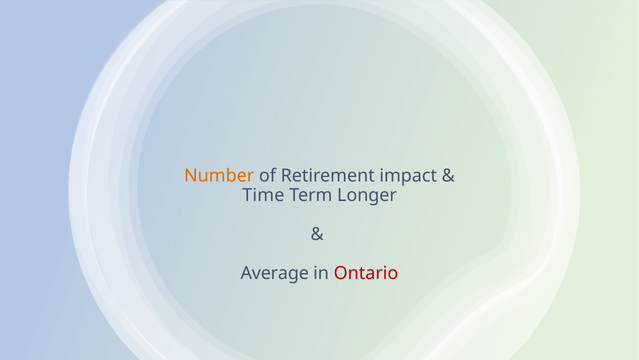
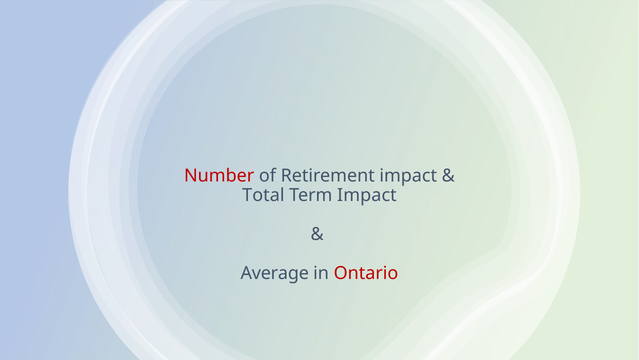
Number colour: orange -> red
Time: Time -> Total
Term Longer: Longer -> Impact
